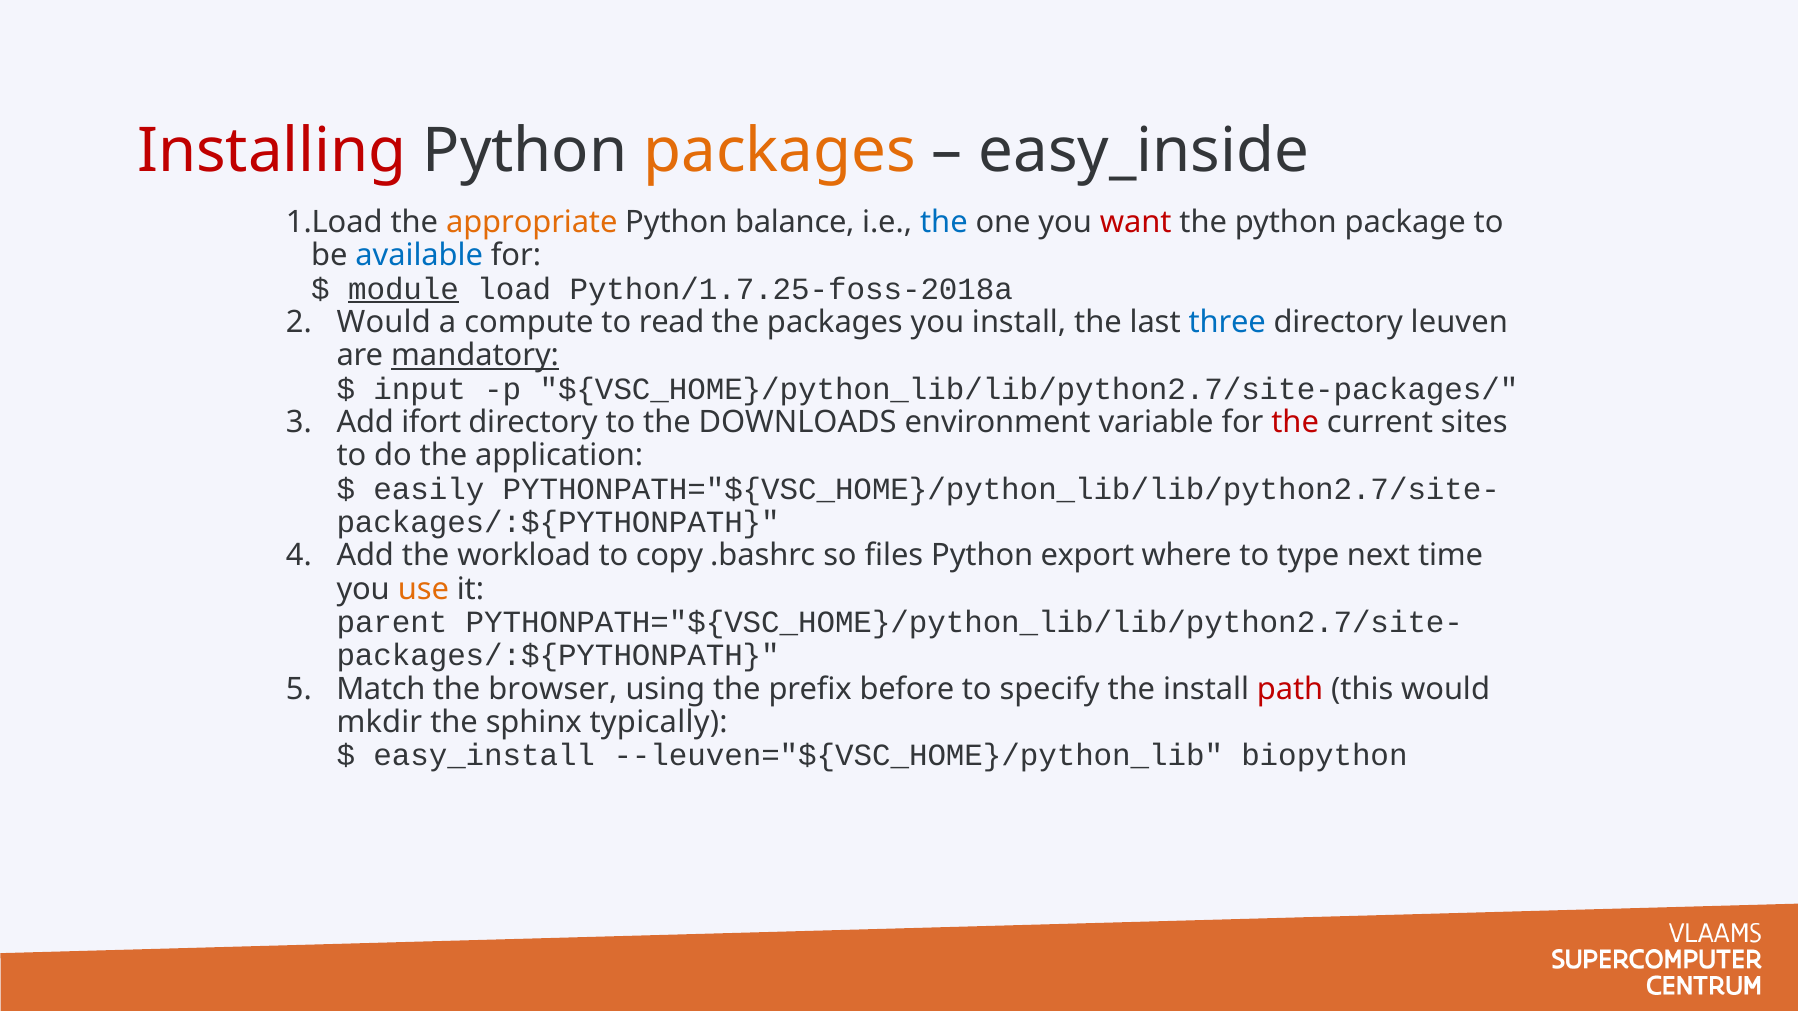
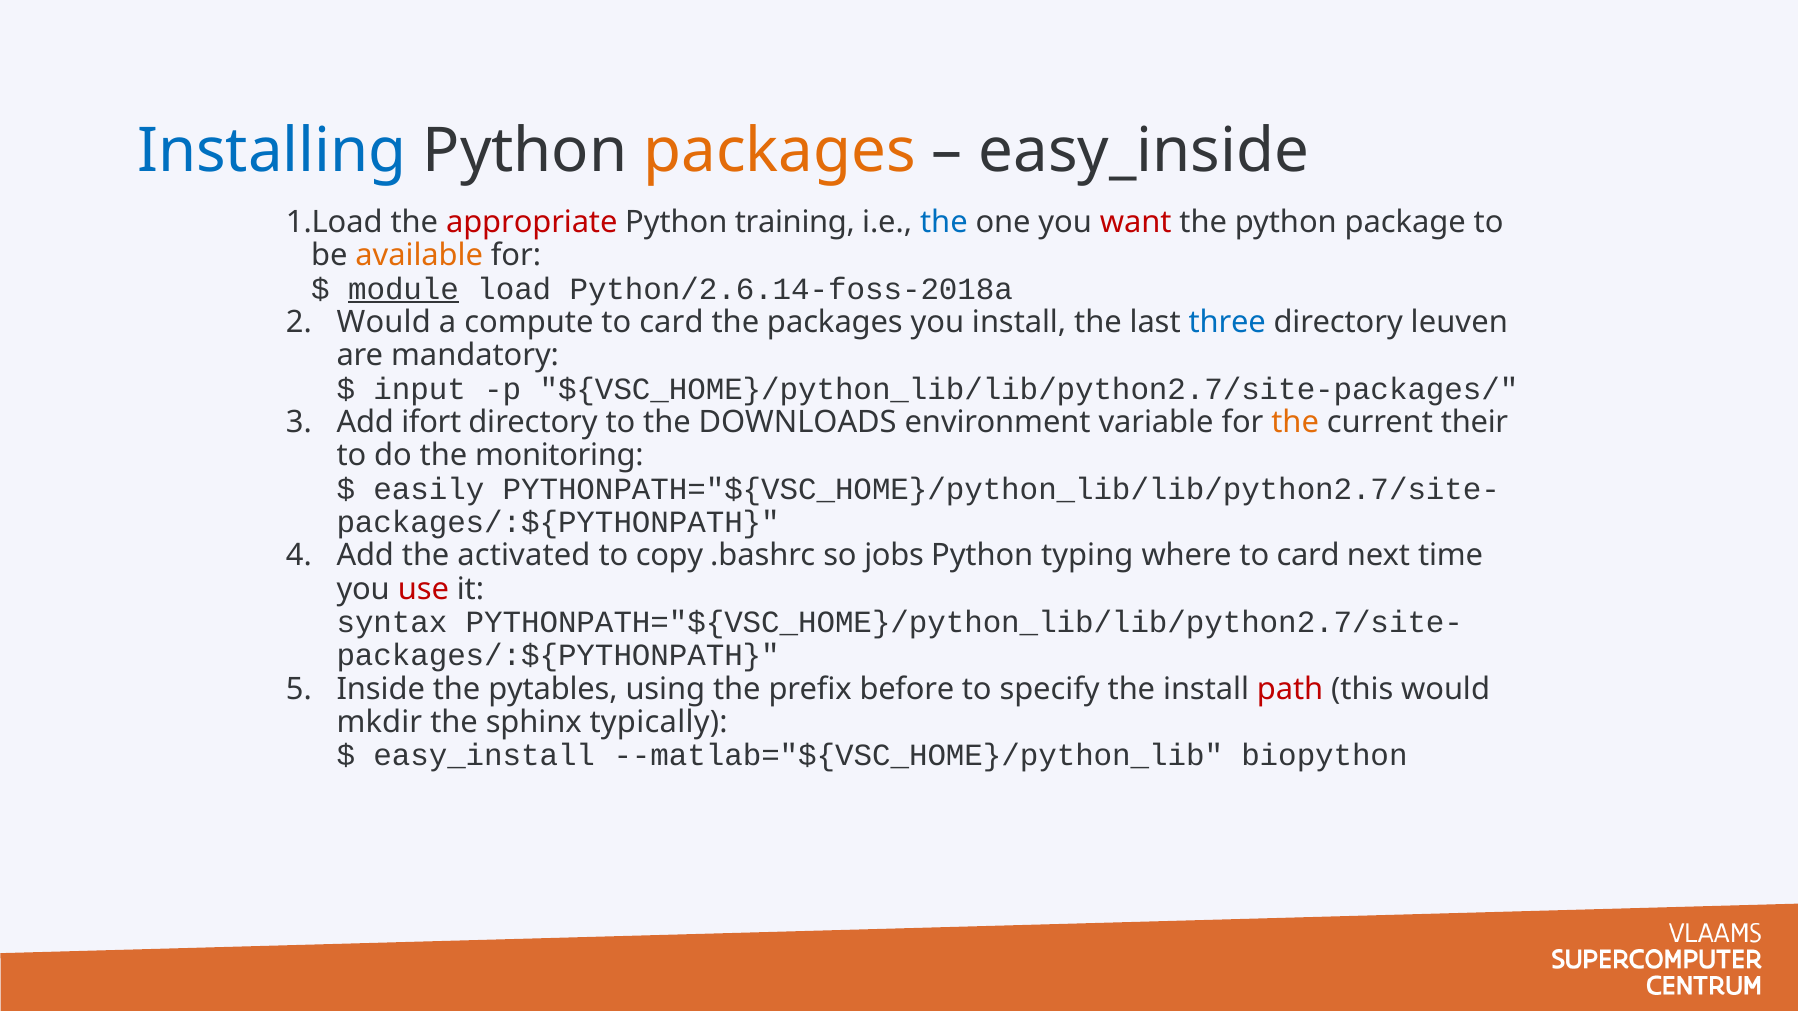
Installing colour: red -> blue
appropriate colour: orange -> red
balance: balance -> training
available colour: blue -> orange
Python/1.7.25-foss-2018a: Python/1.7.25-foss-2018a -> Python/2.6.14-foss-2018a
read at (672, 322): read -> card
mandatory underline: present -> none
the at (1295, 422) colour: red -> orange
sites: sites -> their
application: application -> monitoring
workload: workload -> activated
files: files -> jobs
export: export -> typing
where to type: type -> card
use colour: orange -> red
parent: parent -> syntax
Match: Match -> Inside
browser: browser -> pytables
--leuven="${VSC_HOME}/python_lib: --leuven="${VSC_HOME}/python_lib -> --matlab="${VSC_HOME}/python_lib
